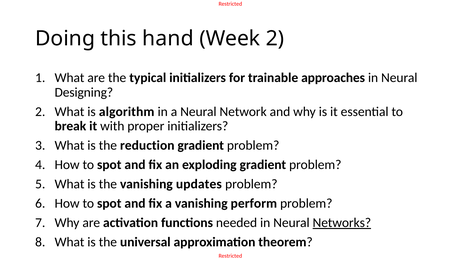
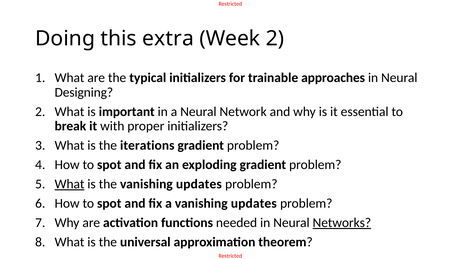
hand: hand -> extra
algorithm: algorithm -> important
reduction: reduction -> iterations
What at (70, 184) underline: none -> present
a vanishing perform: perform -> updates
